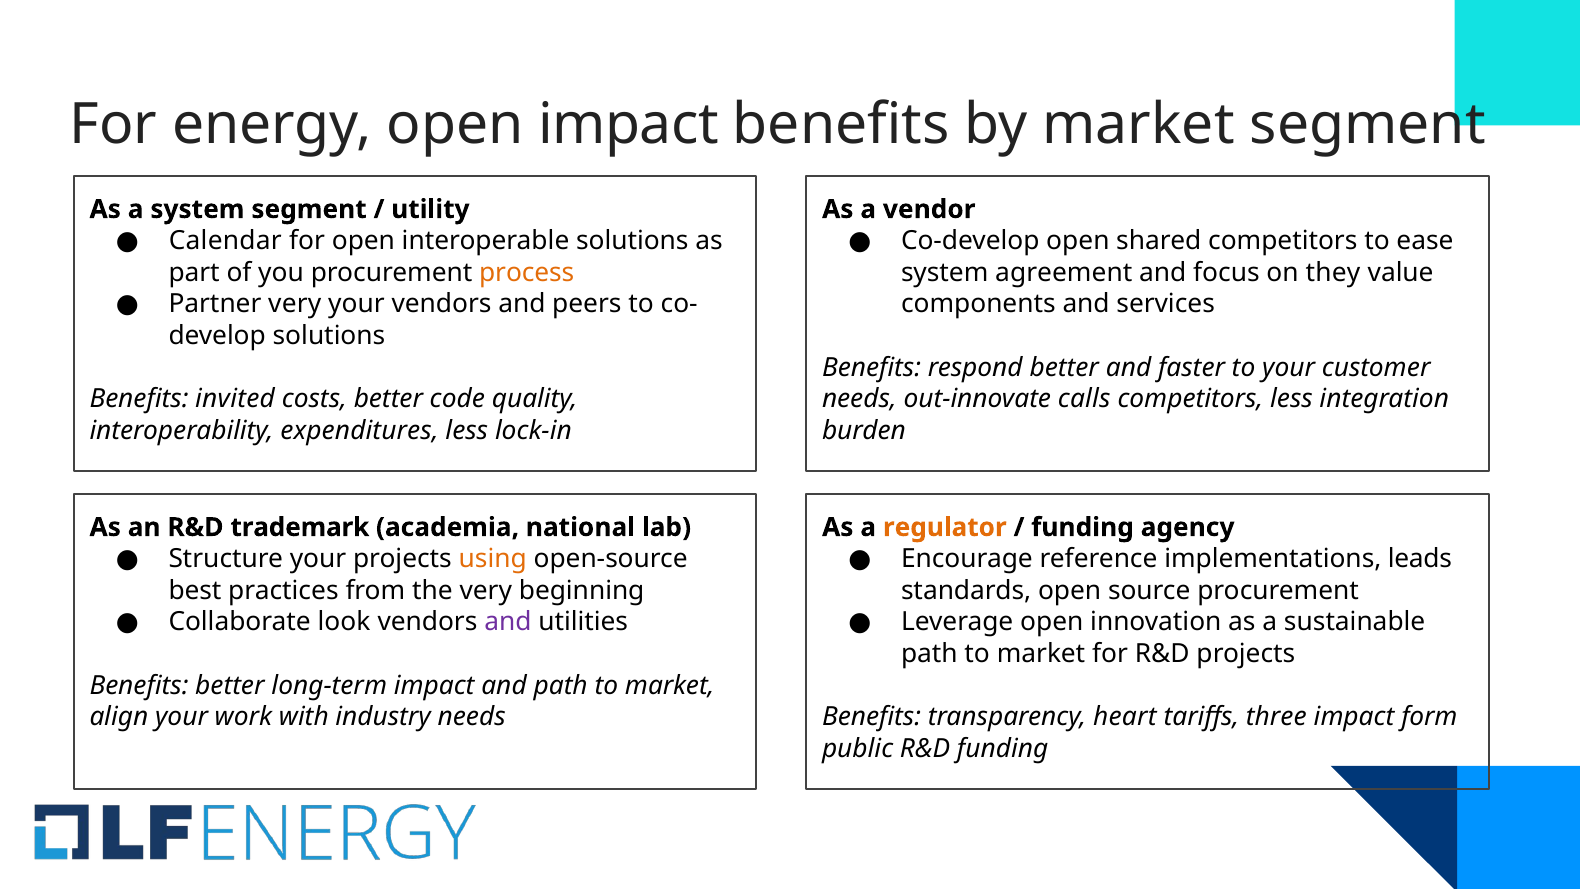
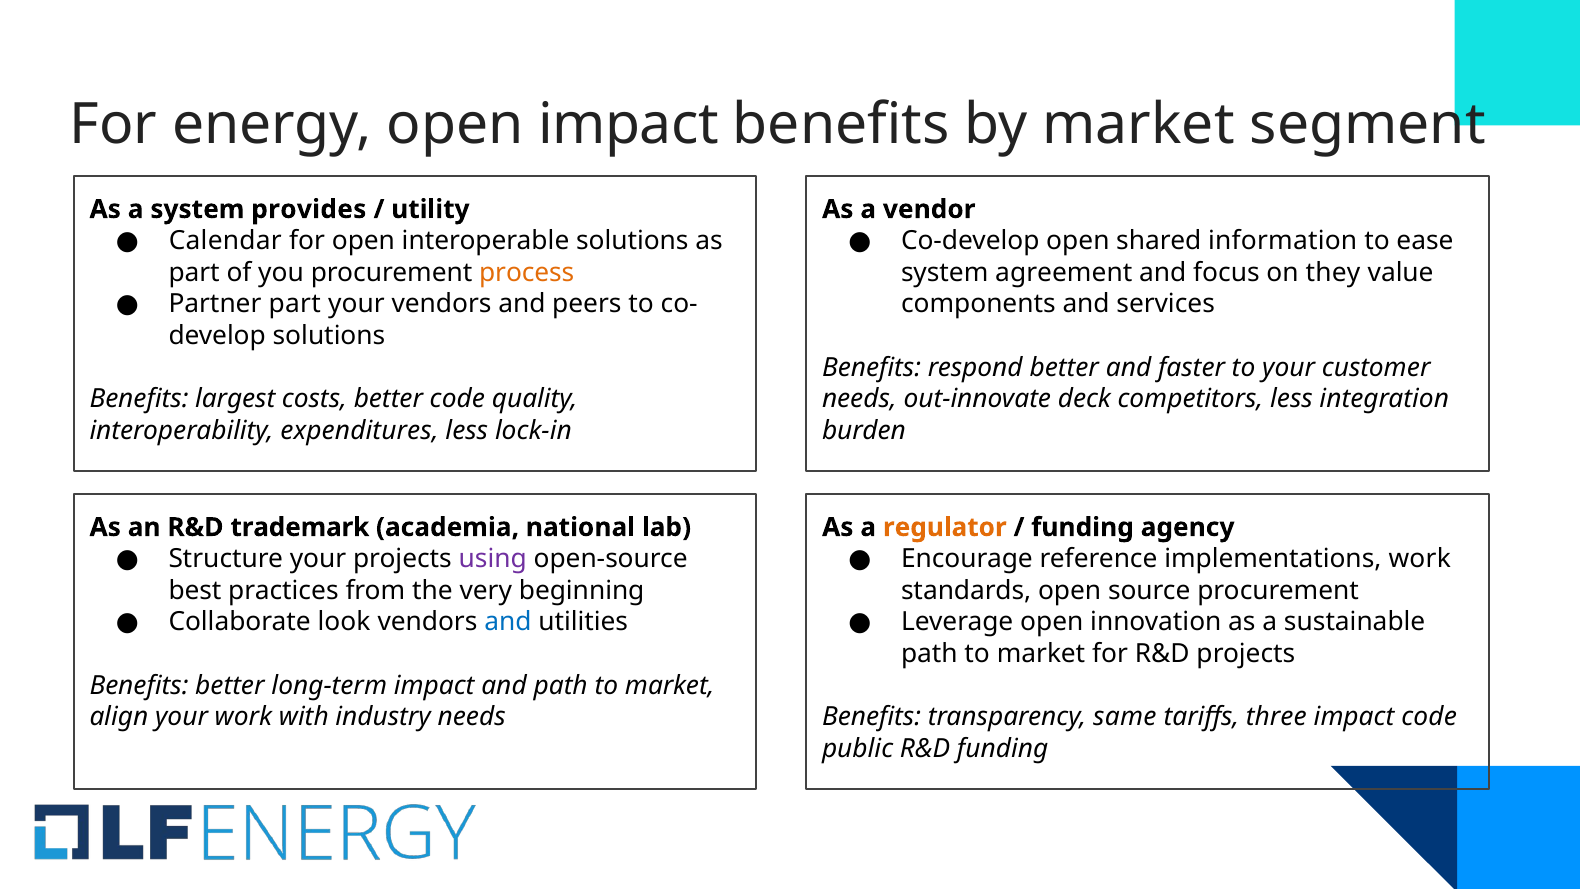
system segment: segment -> provides
shared competitors: competitors -> information
Partner very: very -> part
invited: invited -> largest
calls: calls -> deck
using colour: orange -> purple
implementations leads: leads -> work
and at (508, 622) colour: purple -> blue
heart: heart -> same
impact form: form -> code
